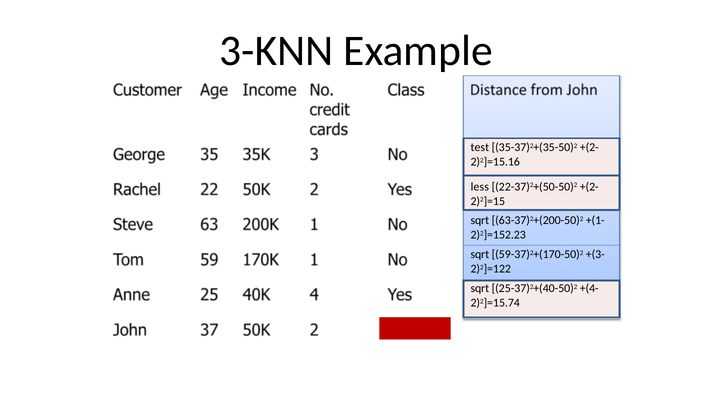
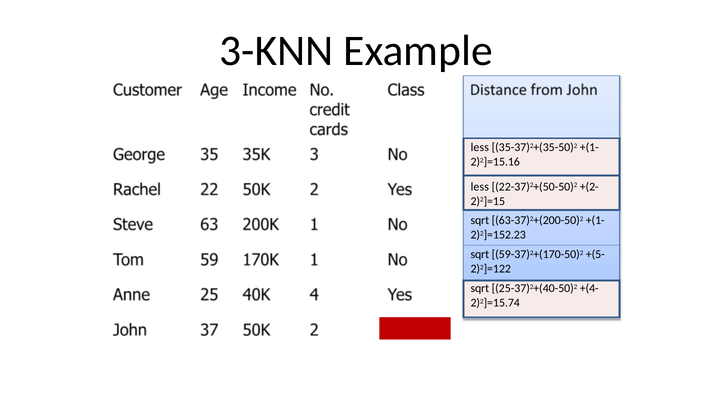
test at (480, 147): test -> less
35-37)2+(35-50)2 +(2-: +(2- -> +(1-
+(3-: +(3- -> +(5-
